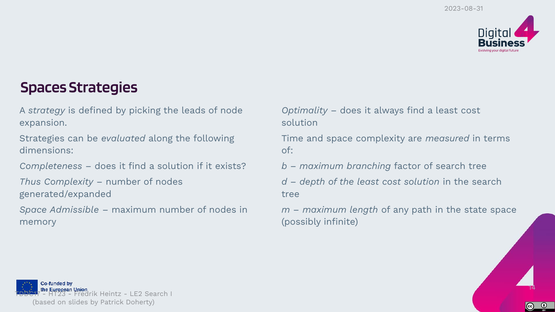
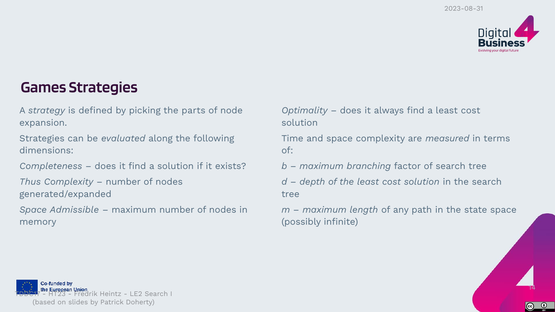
Spaces: Spaces -> Games
leads: leads -> parts
